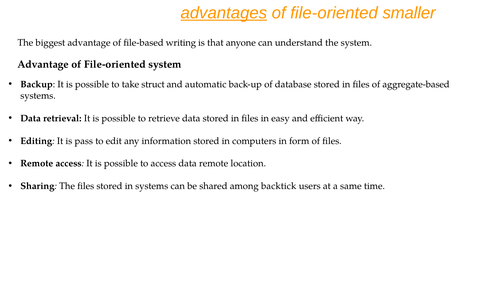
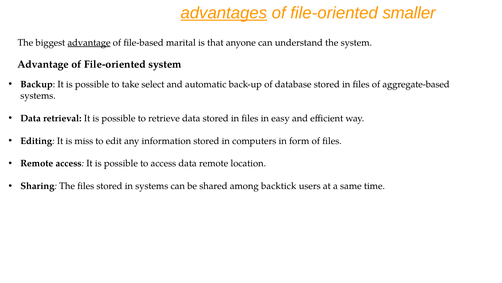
advantage at (89, 43) underline: none -> present
writing: writing -> marital
struct: struct -> select
pass: pass -> miss
